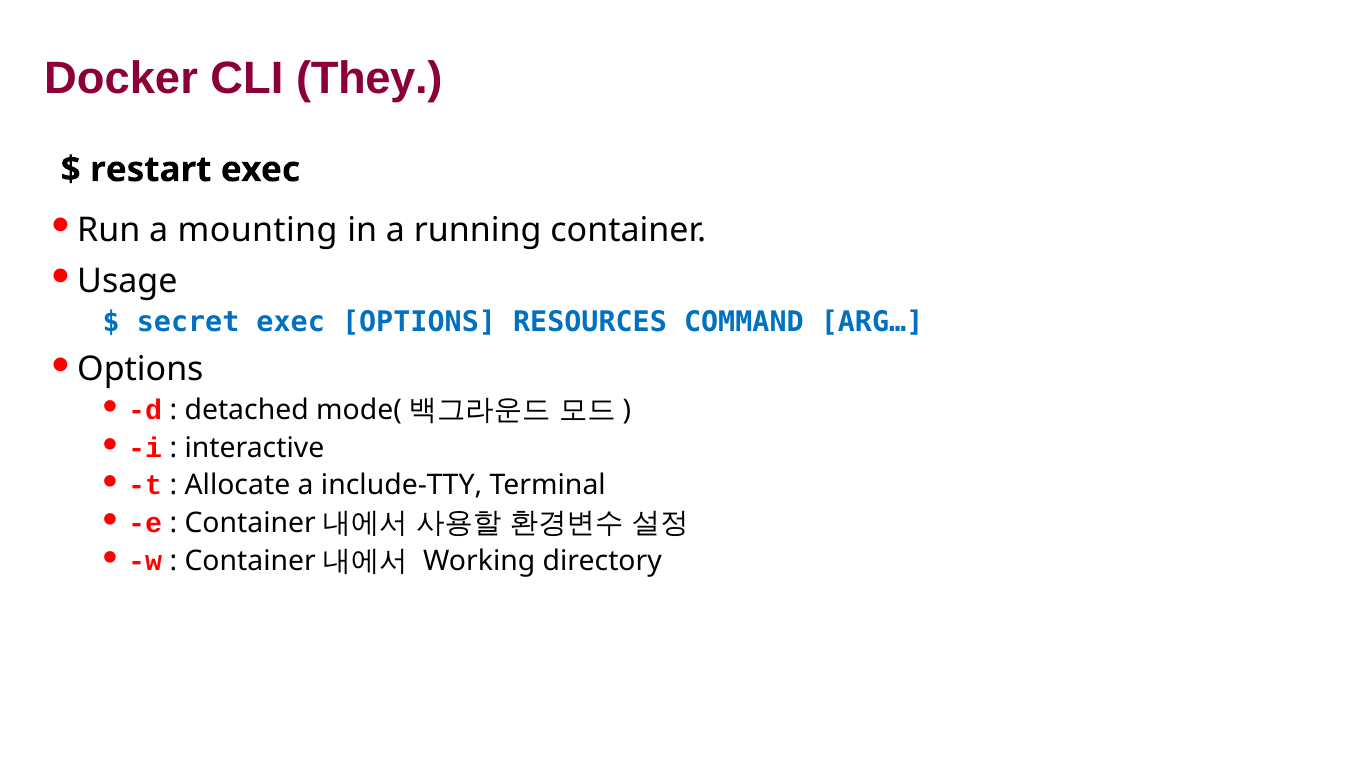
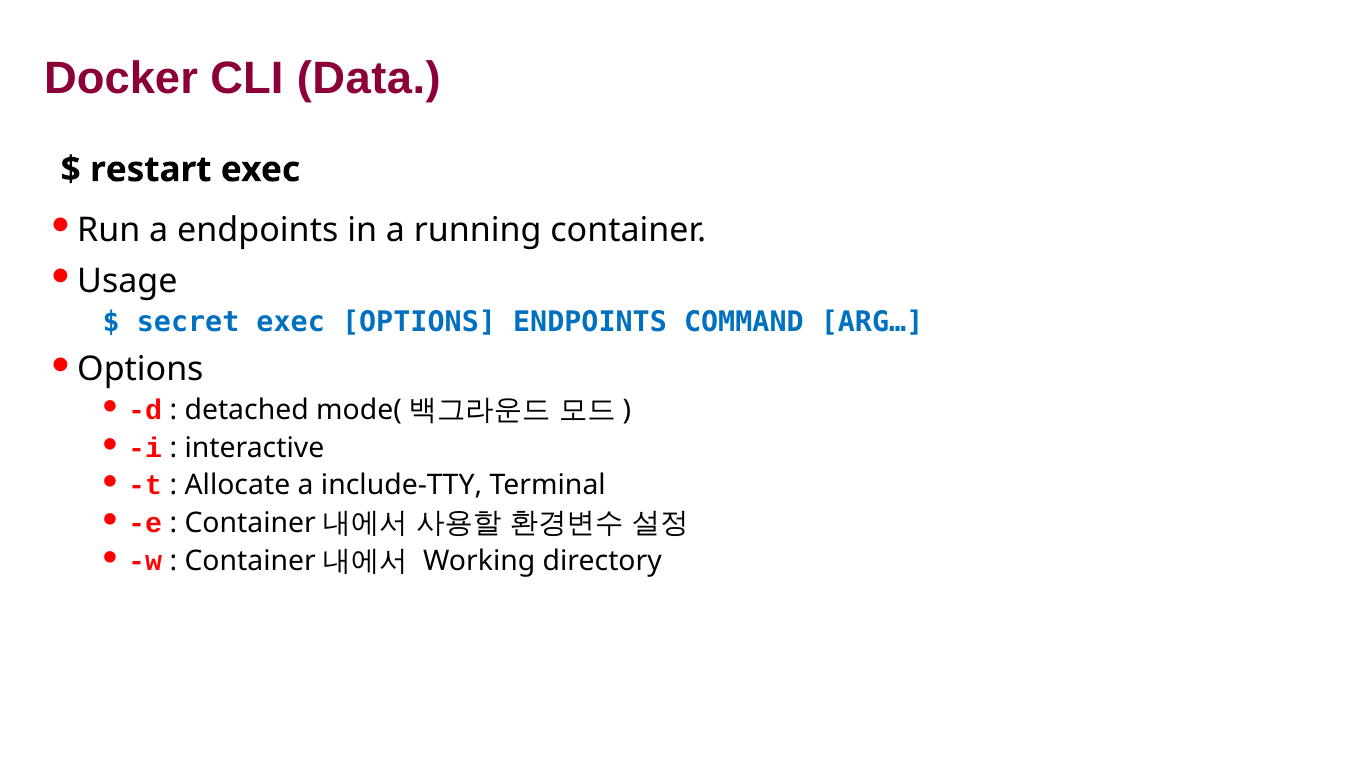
They: They -> Data
a mounting: mounting -> endpoints
OPTIONS RESOURCES: RESOURCES -> ENDPOINTS
